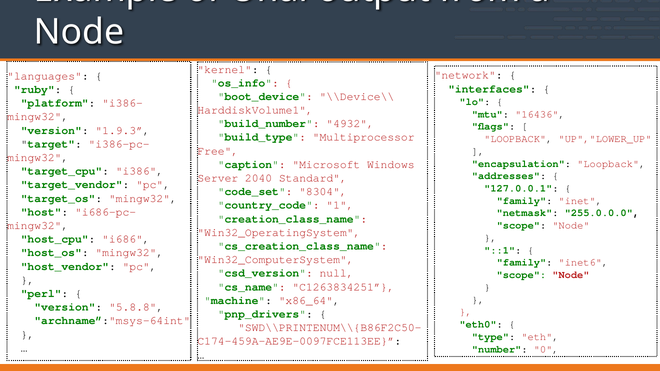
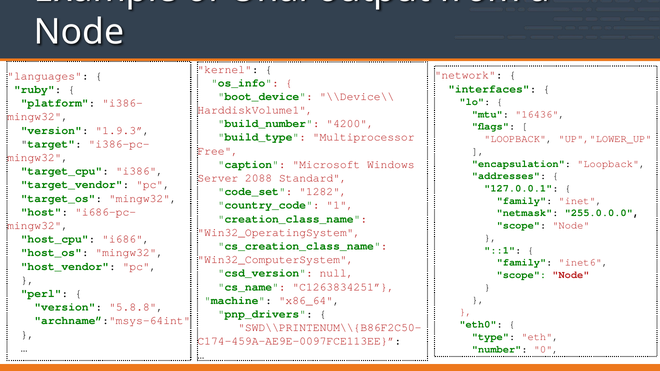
4932: 4932 -> 4200
2040: 2040 -> 2088
8304: 8304 -> 1282
